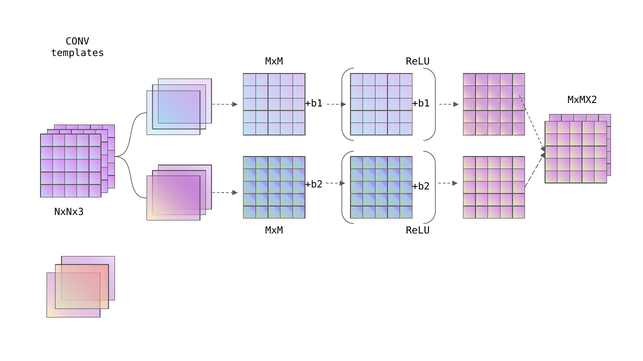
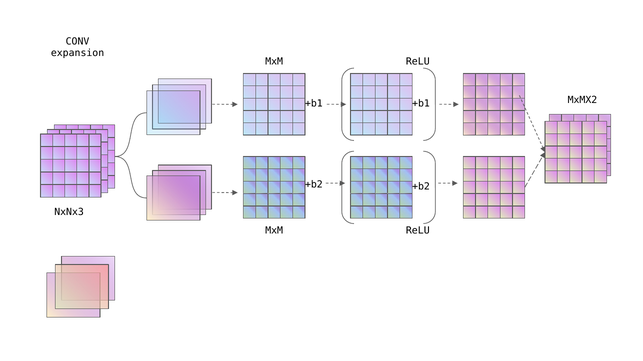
templates: templates -> expansion
